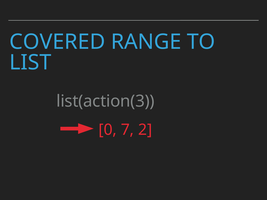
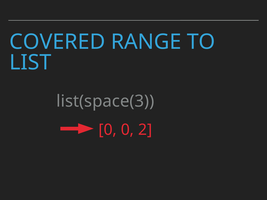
list(action(3: list(action(3 -> list(space(3
0 7: 7 -> 0
